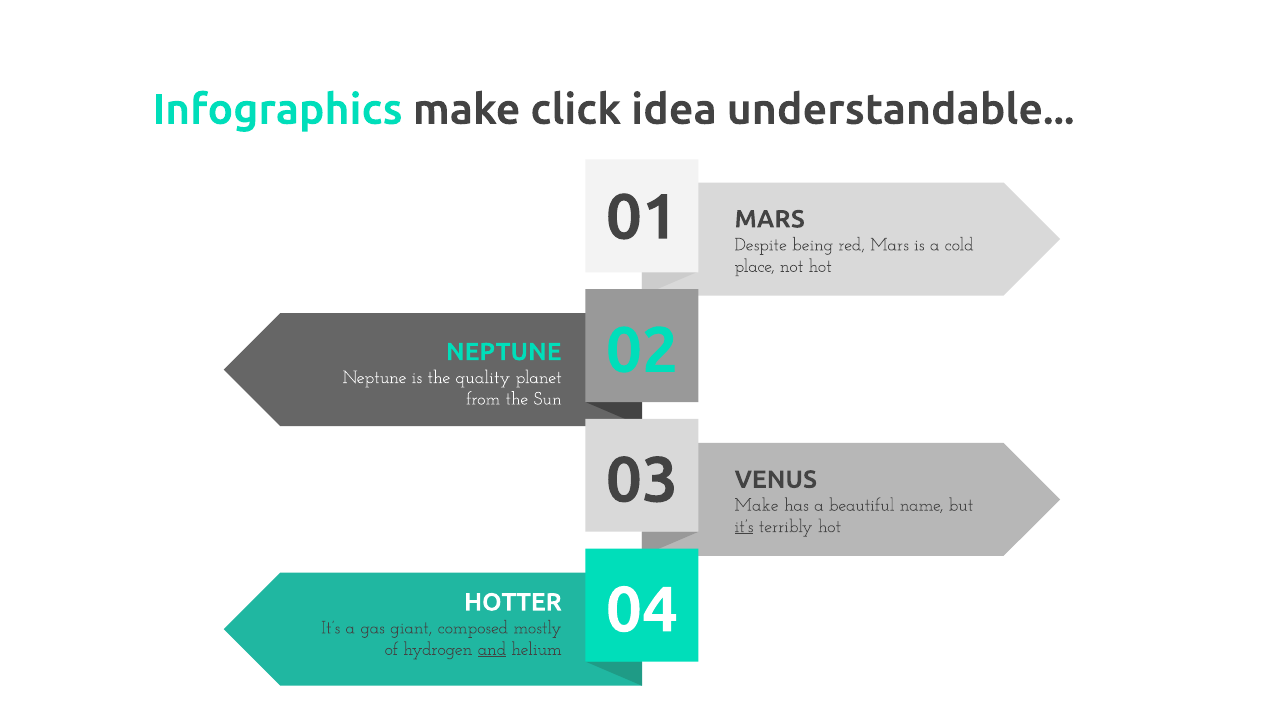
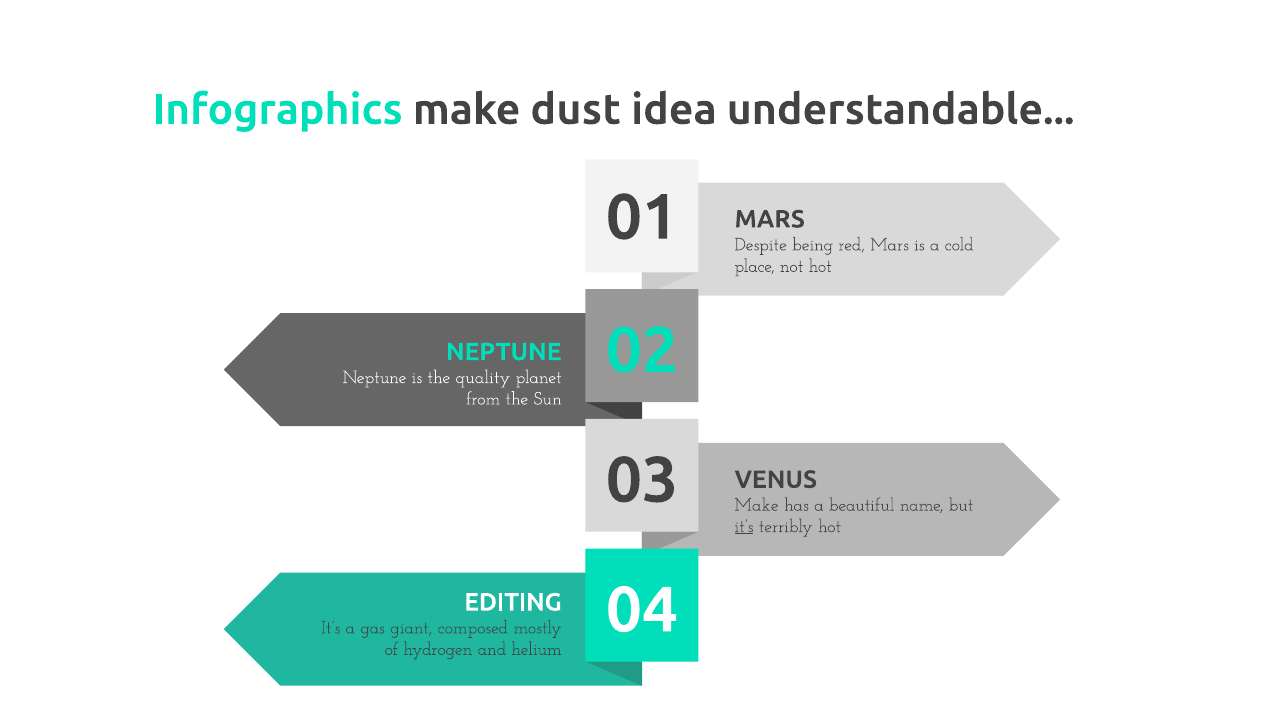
click: click -> dust
HOTTER: HOTTER -> EDITING
and underline: present -> none
